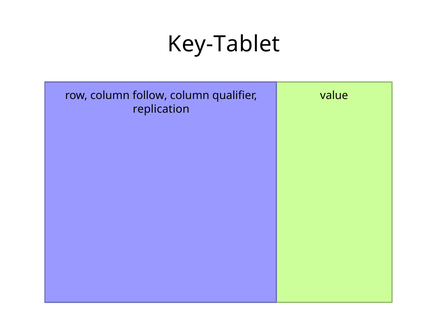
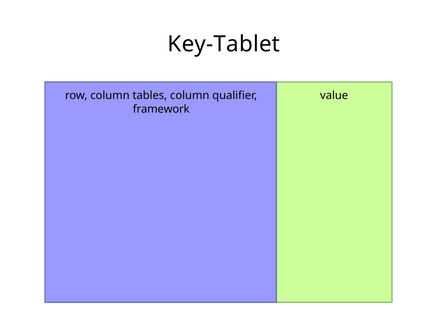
follow: follow -> tables
replication: replication -> framework
